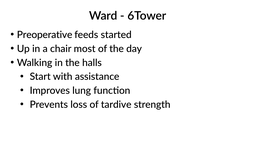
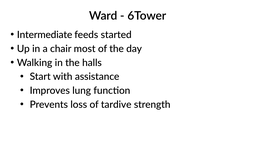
Preoperative: Preoperative -> Intermediate
